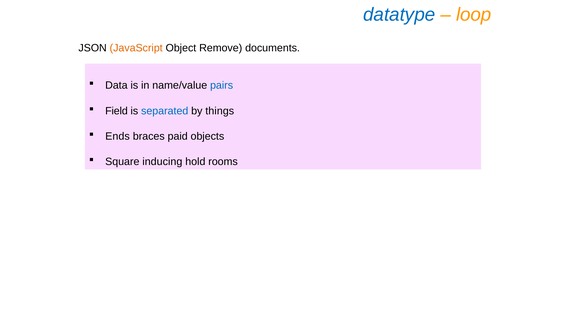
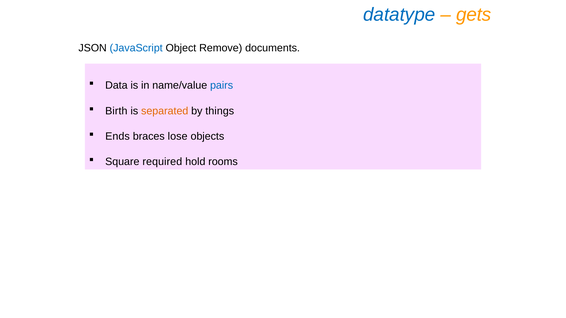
loop: loop -> gets
JavaScript colour: orange -> blue
Field: Field -> Birth
separated colour: blue -> orange
paid: paid -> lose
inducing: inducing -> required
